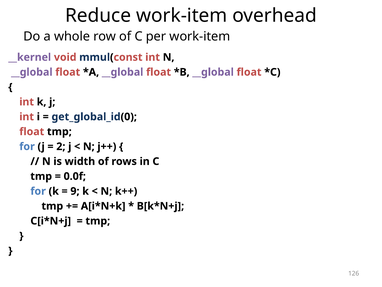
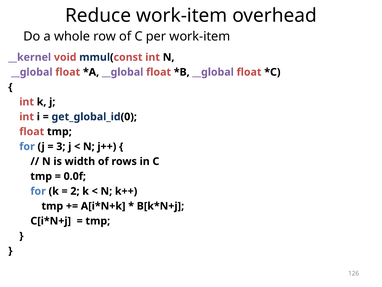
2: 2 -> 3
9: 9 -> 2
